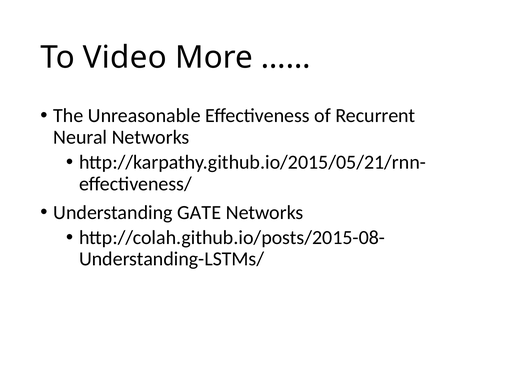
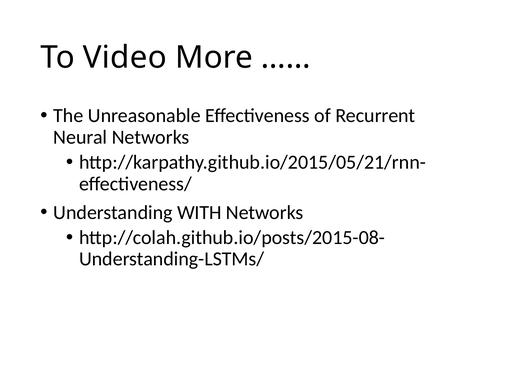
GATE: GATE -> WITH
